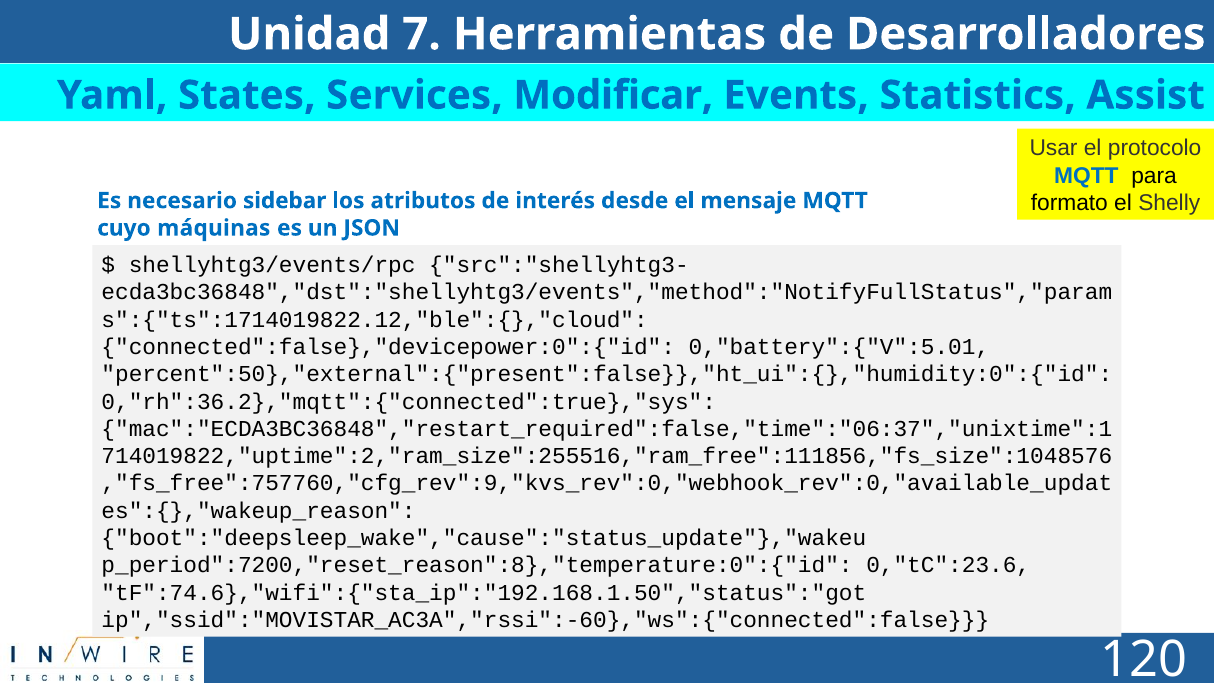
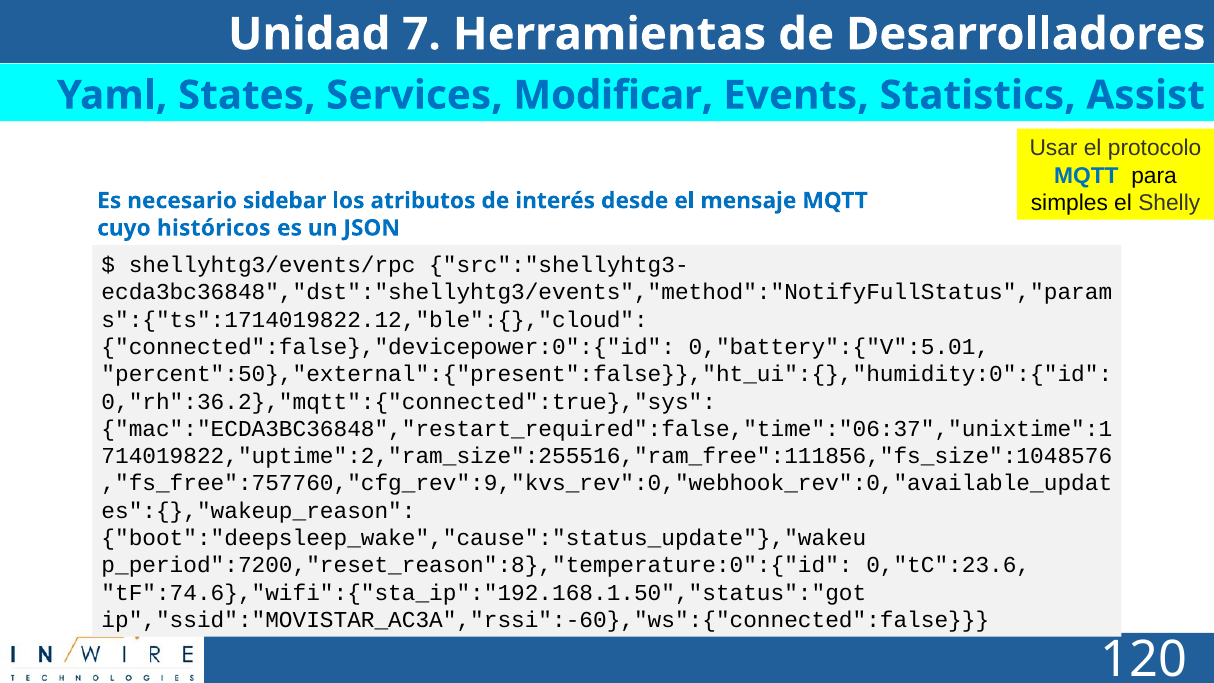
formato: formato -> simples
máquinas: máquinas -> históricos
